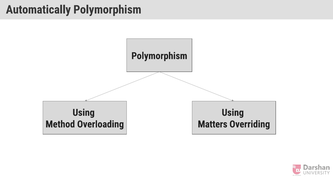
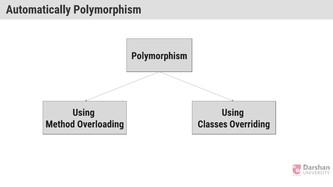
Matters: Matters -> Classes
